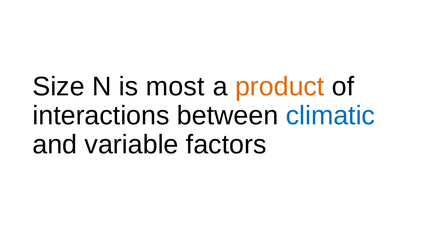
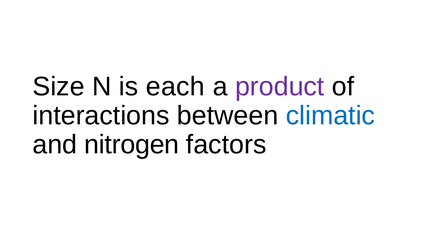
most: most -> each
product colour: orange -> purple
variable: variable -> nitrogen
